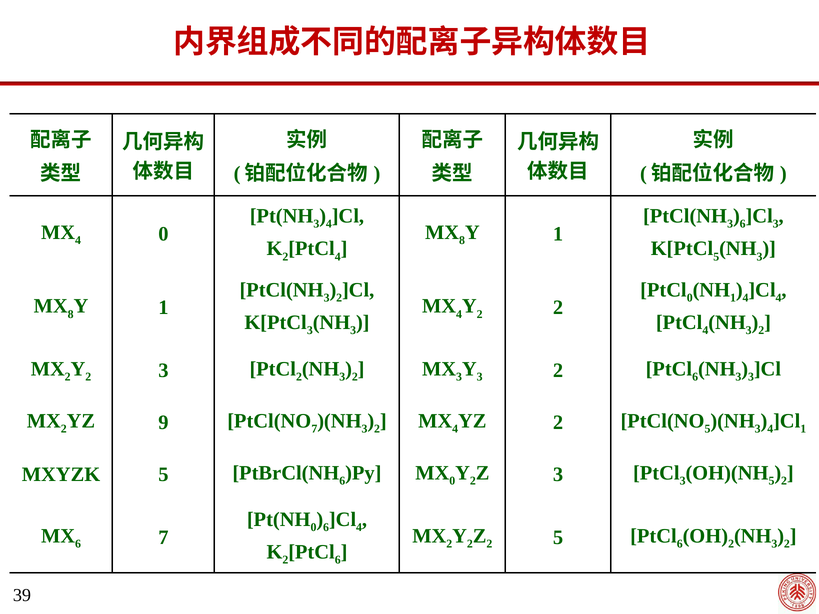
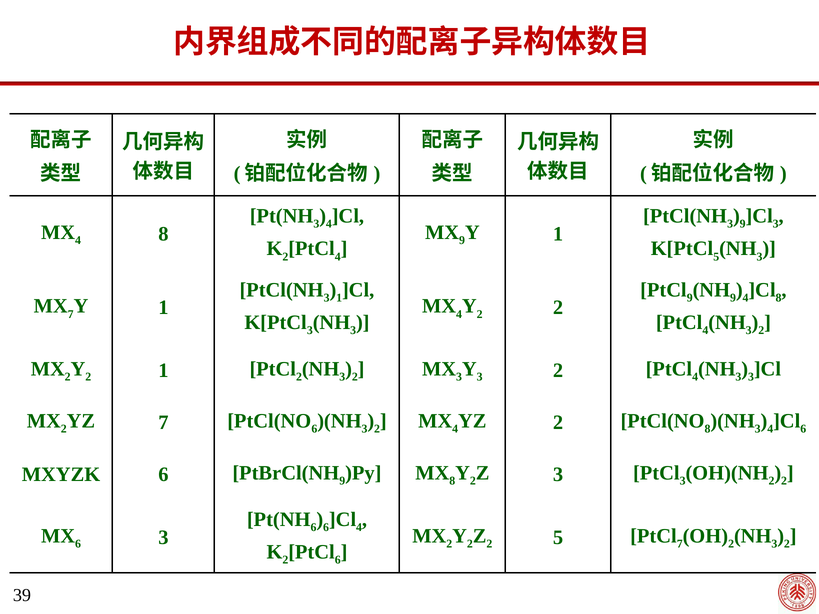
6 at (743, 224): 6 -> 9
0 at (163, 234): 0 -> 8
8 at (462, 240): 8 -> 9
2 at (339, 298): 2 -> 1
0 at (690, 298): 0 -> 9
1 at (733, 298): 1 -> 9
4 at (779, 298): 4 -> 8
8 at (71, 314): 8 -> 7
2 3: 3 -> 1
6 at (695, 377): 6 -> 4
9 at (163, 423): 9 -> 7
7 at (314, 429): 7 -> 6
5 at (708, 429): 5 -> 8
1 at (803, 429): 1 -> 6
MXYZK 5: 5 -> 6
6 at (342, 481): 6 -> 9
0 at (452, 481): 0 -> 8
5 at (772, 481): 5 -> 2
0 at (313, 528): 0 -> 6
7 at (163, 537): 7 -> 3
6 at (680, 544): 6 -> 7
